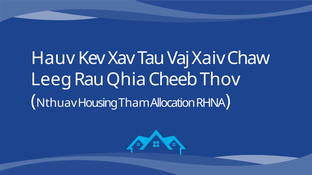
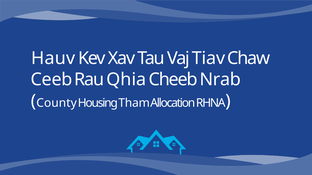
Xaiv: Xaiv -> Tiav
Leeg: Leeg -> Ceeb
Thov: Thov -> Nrab
Nthuav: Nthuav -> County
